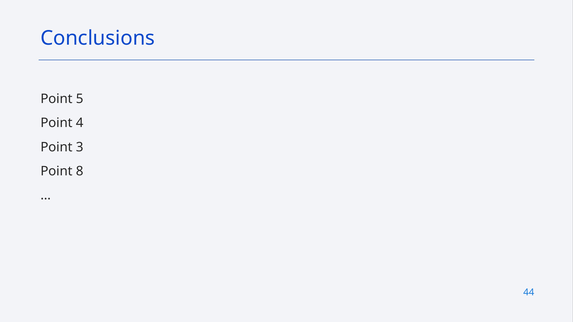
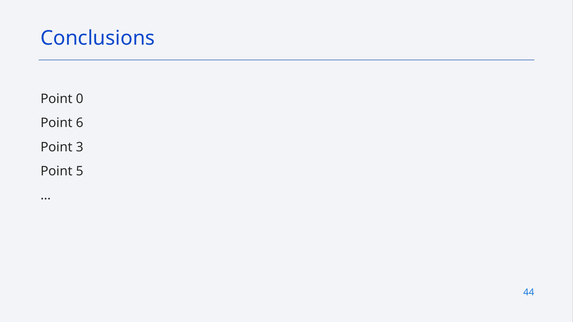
5: 5 -> 0
4: 4 -> 6
8: 8 -> 5
